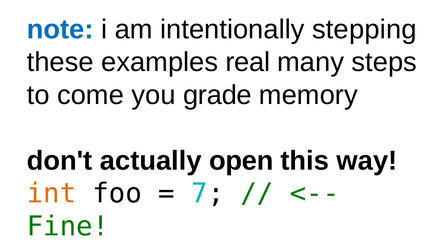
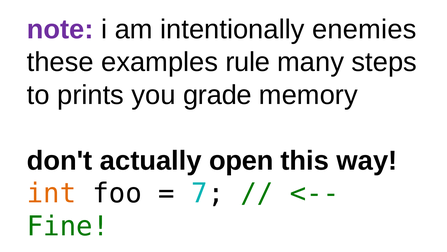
note colour: blue -> purple
stepping: stepping -> enemies
real: real -> rule
come: come -> prints
